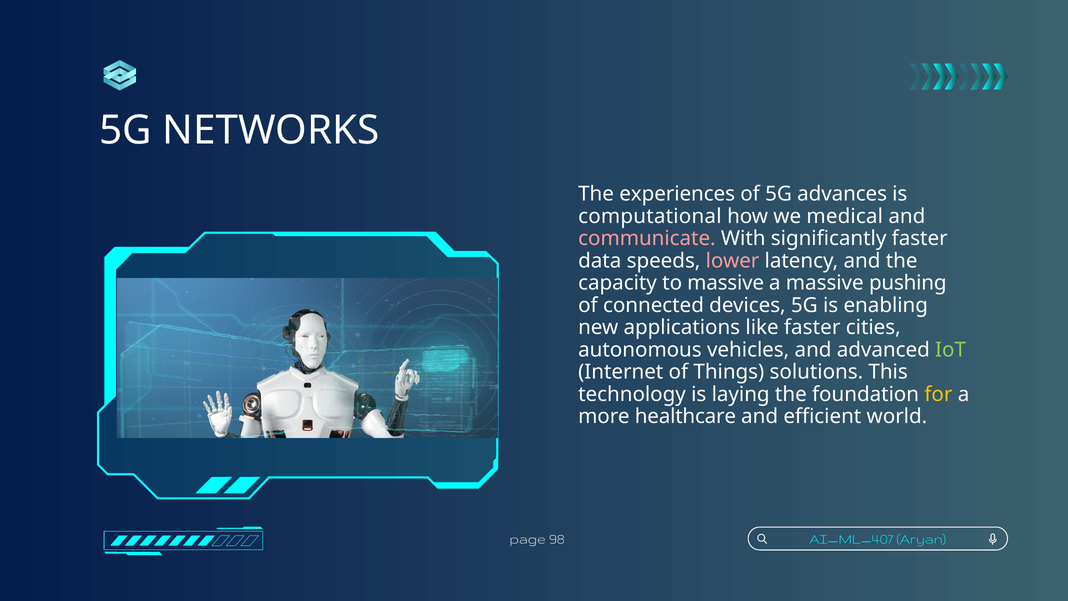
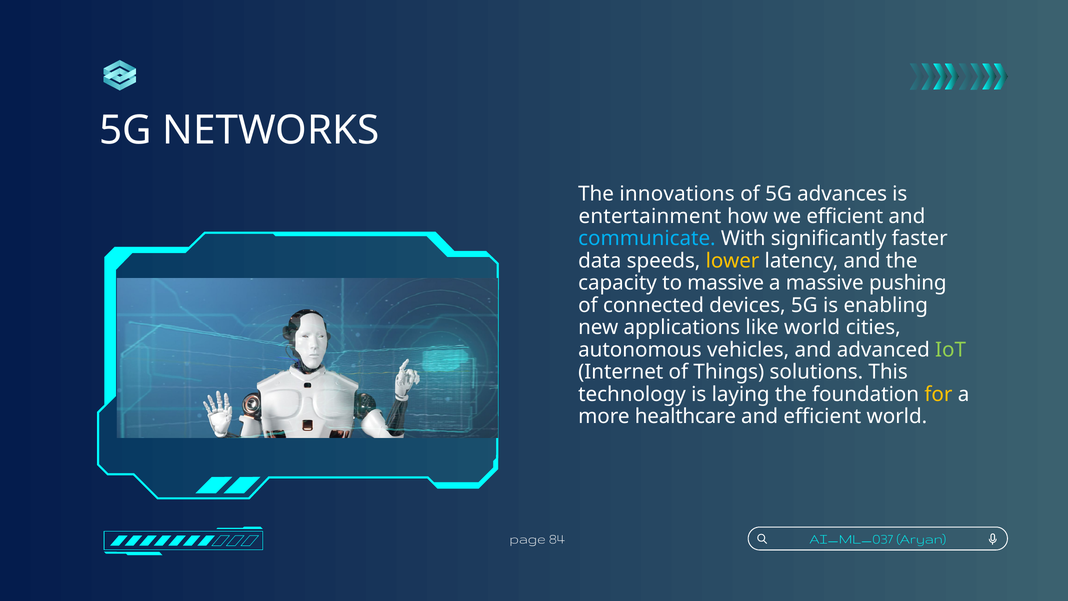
experiences: experiences -> innovations
computational: computational -> entertainment
we medical: medical -> efficient
communicate colour: pink -> light blue
lower colour: pink -> yellow
like faster: faster -> world
98: 98 -> 84
AI_ML_407: AI_ML_407 -> AI_ML_037
